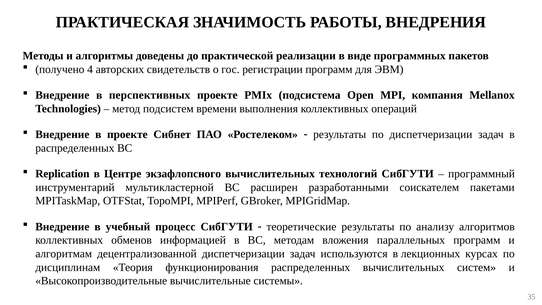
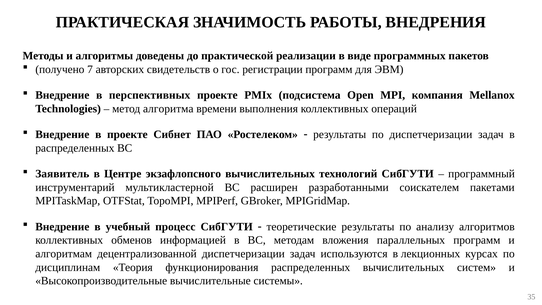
4: 4 -> 7
подсистем: подсистем -> алгоритма
Replication: Replication -> Заявитель
